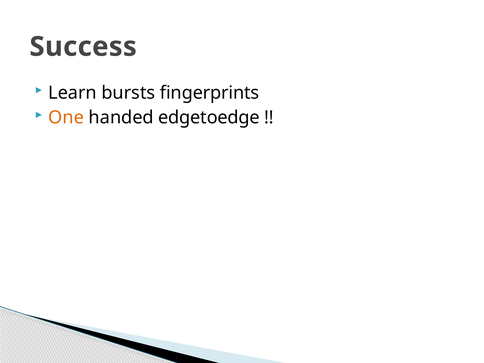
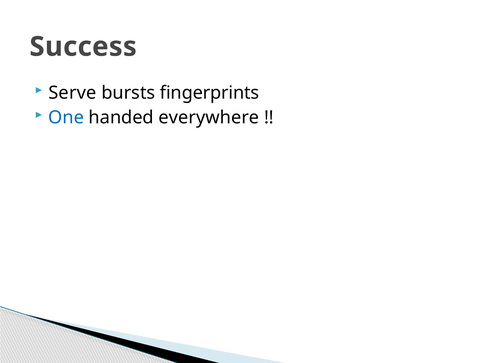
Learn: Learn -> Serve
One colour: orange -> blue
edgetoedge: edgetoedge -> everywhere
